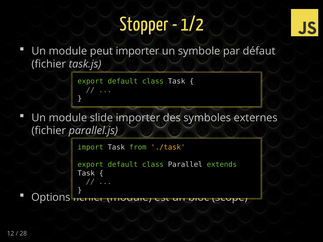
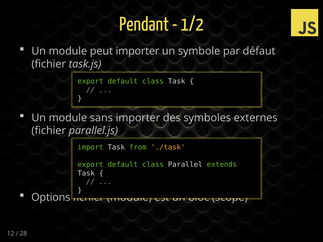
Stopper: Stopper -> Pendant
slide: slide -> sans
